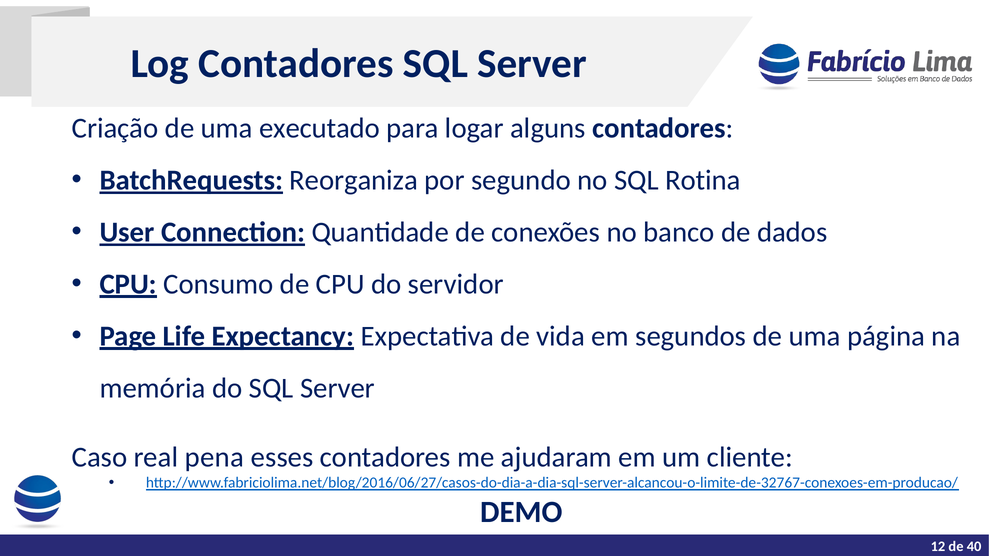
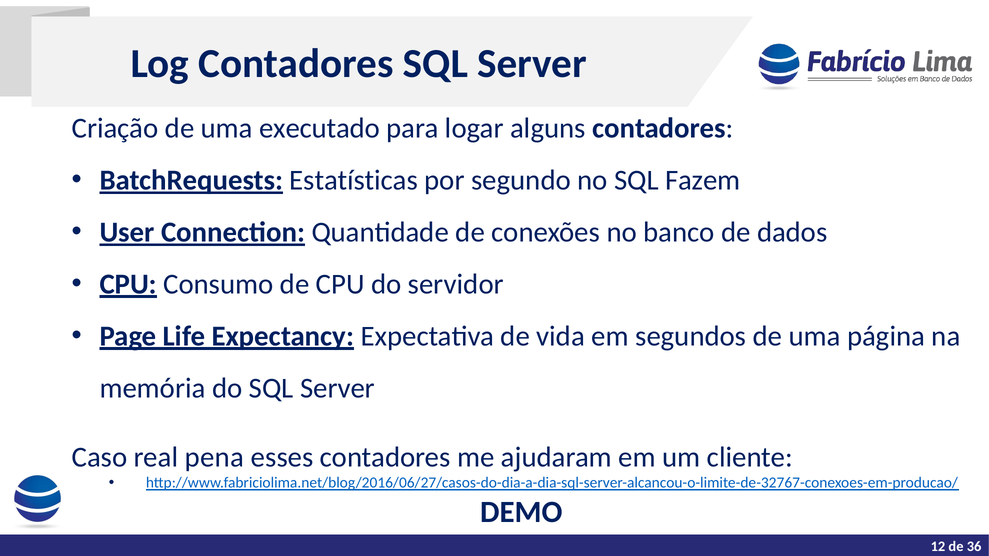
Reorganiza: Reorganiza -> Estatísticas
Rotina: Rotina -> Fazem
40: 40 -> 36
